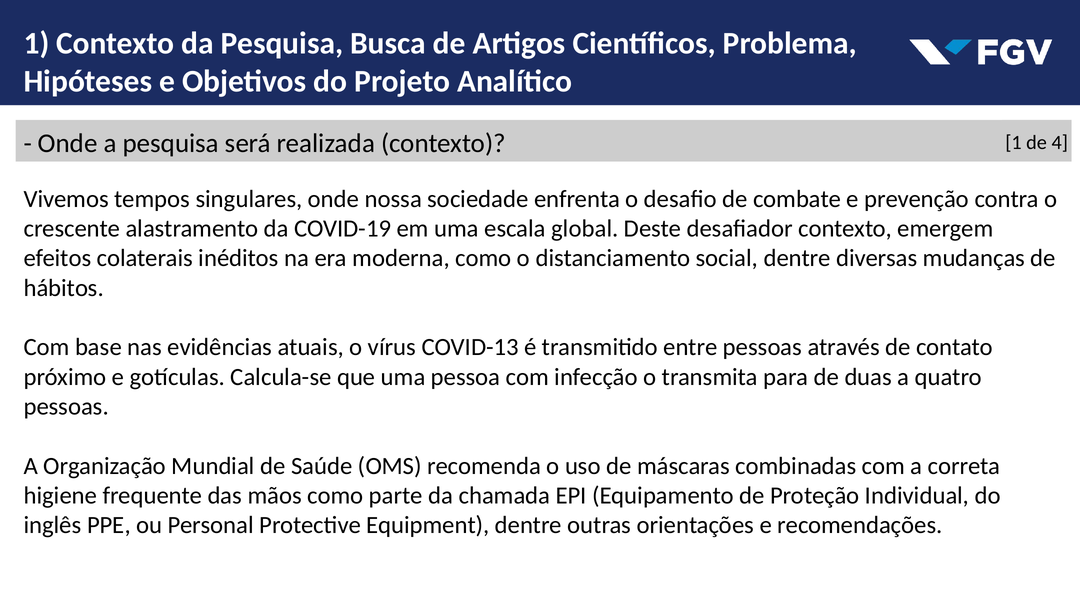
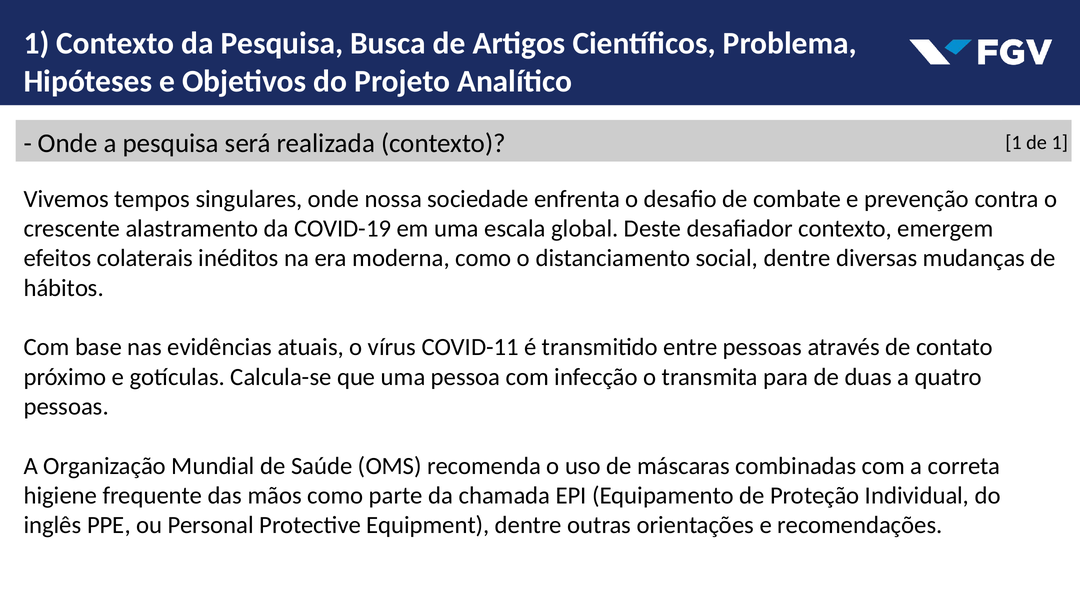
de 4: 4 -> 1
COVID-13: COVID-13 -> COVID-11
